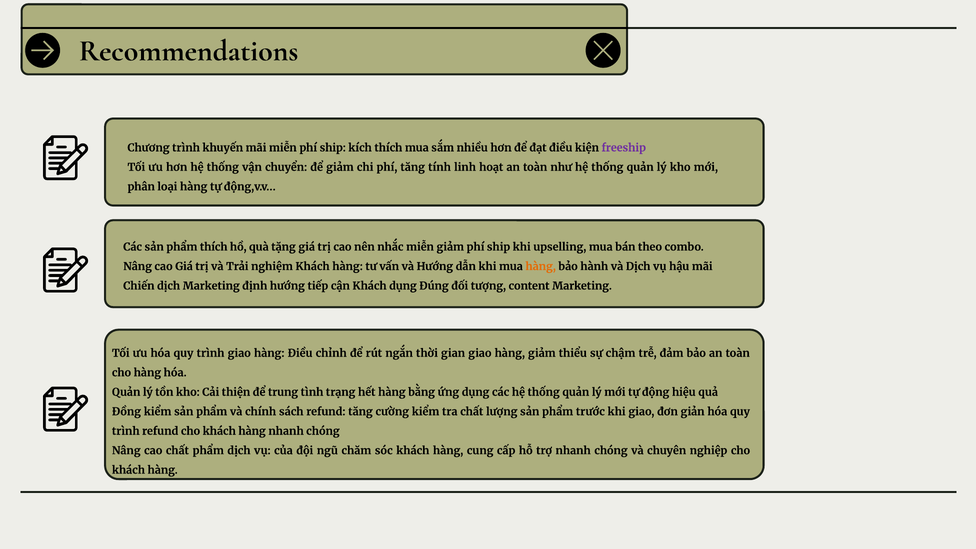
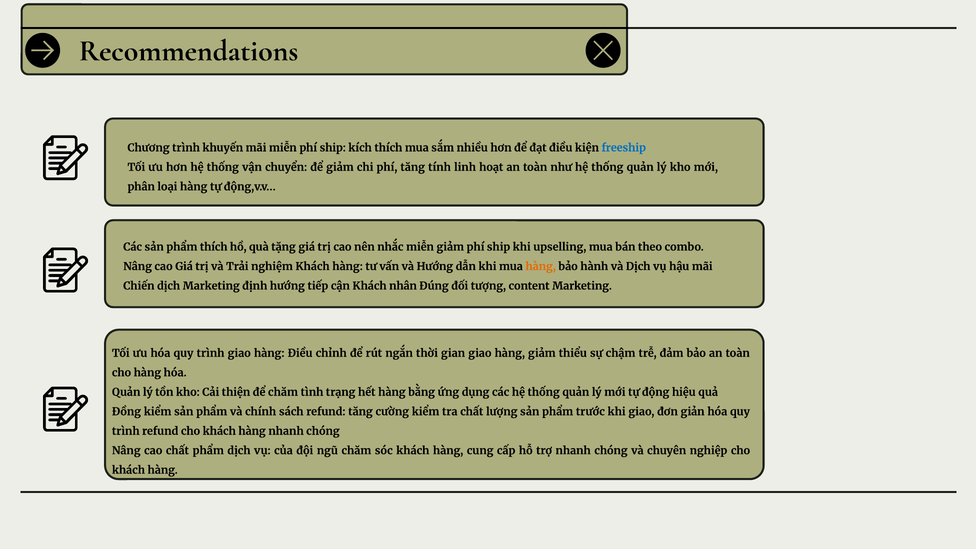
freeship colour: purple -> blue
Khách dụng: dụng -> nhân
để trung: trung -> chăm
